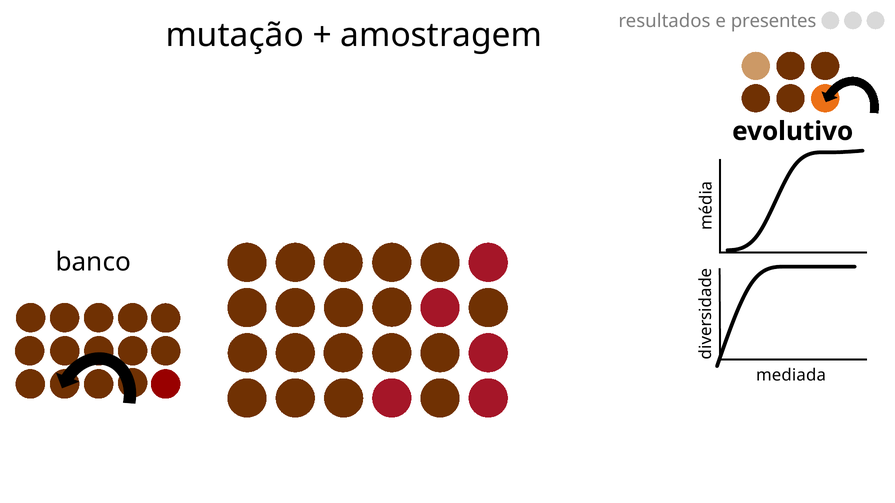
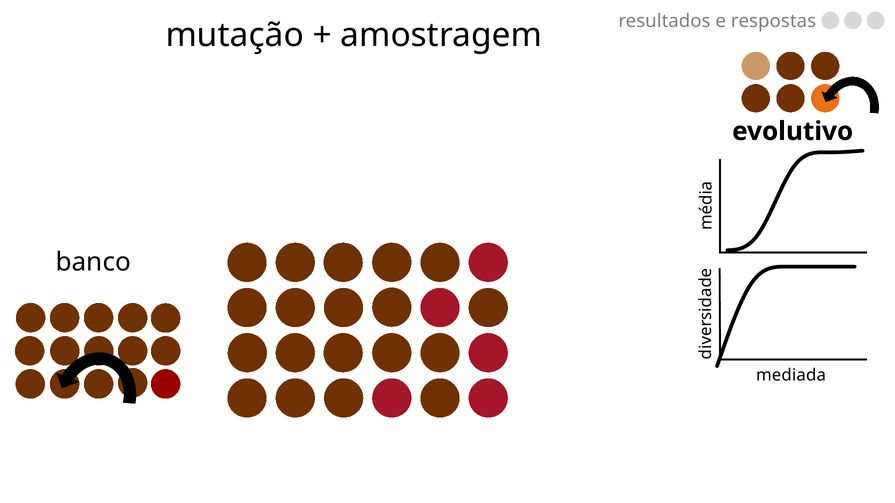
presentes: presentes -> respostas
